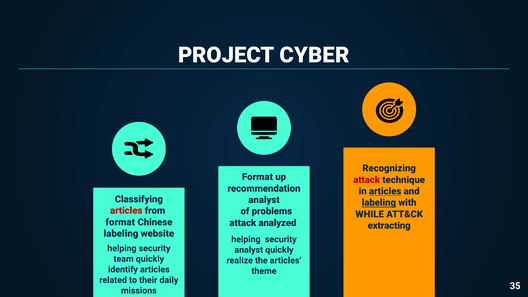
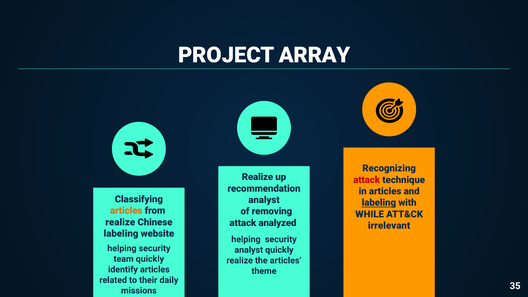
CYBER: CYBER -> ARRAY
Format at (257, 177): Format -> Realize
articles at (385, 191) underline: present -> none
articles at (126, 211) colour: red -> orange
problems: problems -> removing
format at (120, 222): format -> realize
extracting: extracting -> irrelevant
